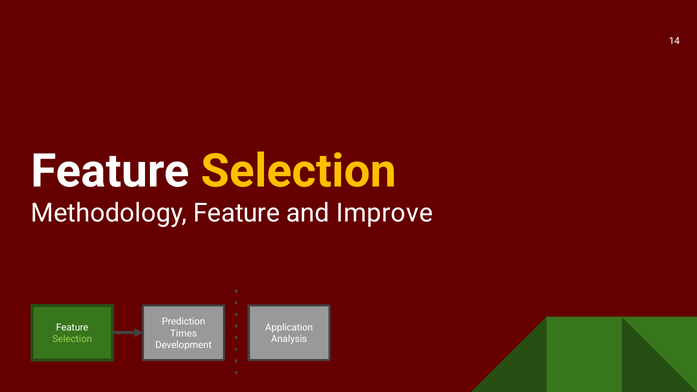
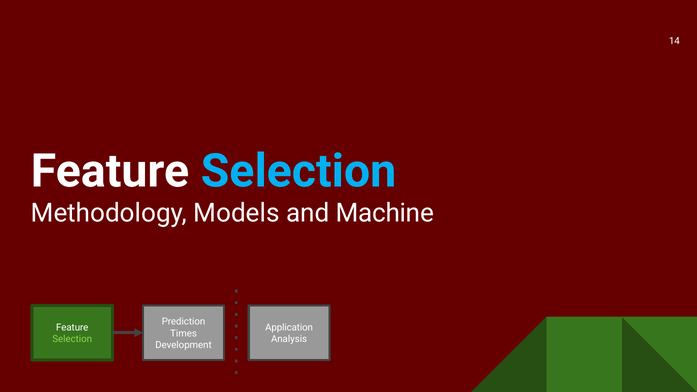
Selection at (298, 171) colour: yellow -> light blue
Methodology Feature: Feature -> Models
Improve: Improve -> Machine
